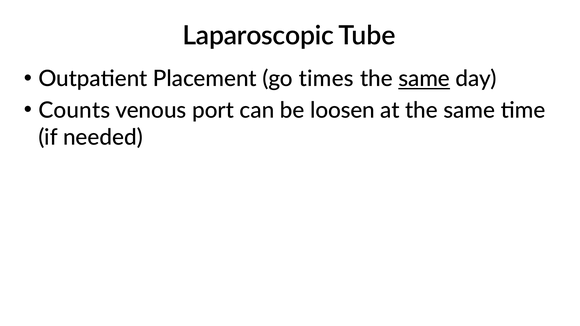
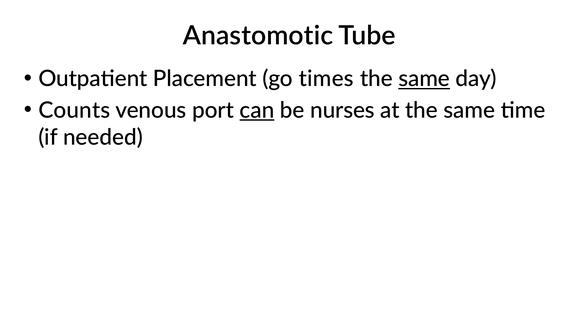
Laparoscopic: Laparoscopic -> Anastomotic
can underline: none -> present
loosen: loosen -> nurses
